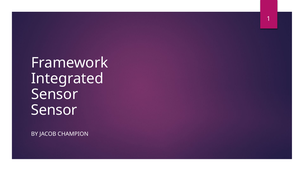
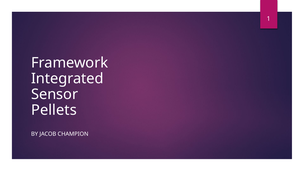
Sensor at (54, 110): Sensor -> Pellets
